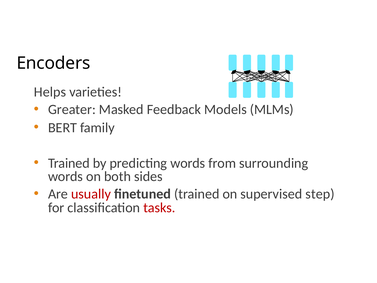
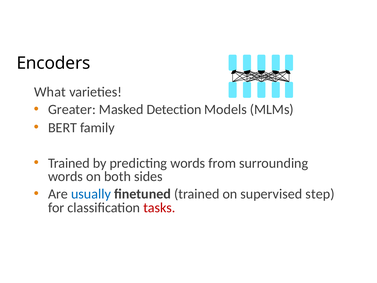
Helps: Helps -> What
Feedback: Feedback -> Detection
usually colour: red -> blue
